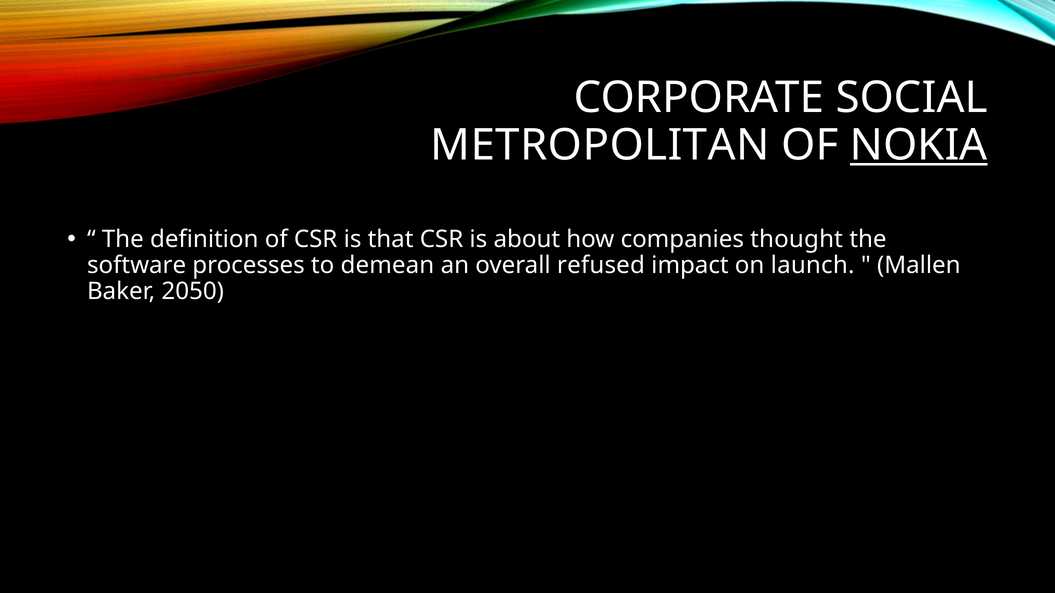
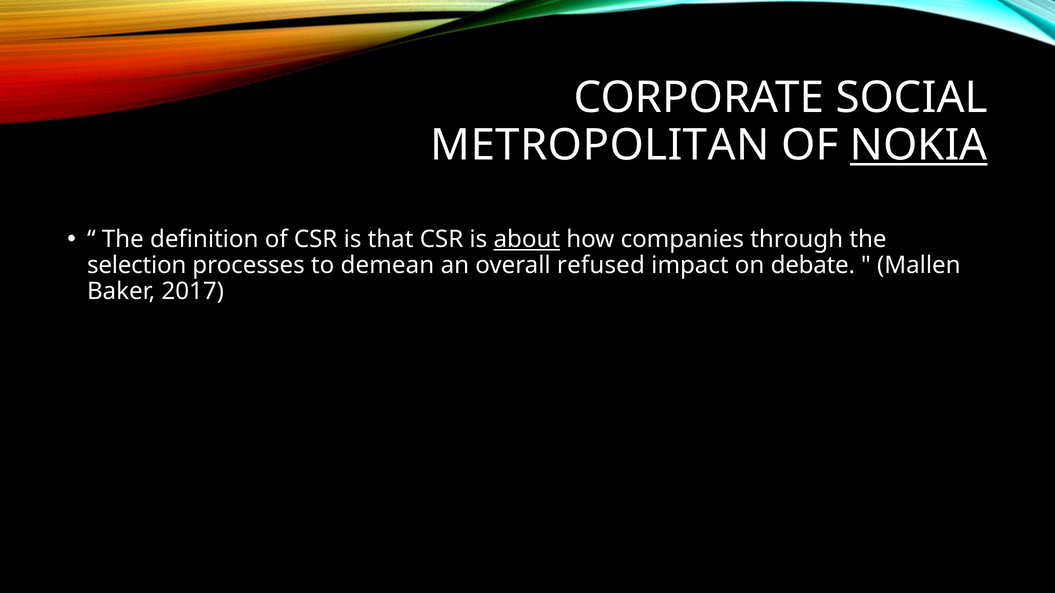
about underline: none -> present
thought: thought -> through
software: software -> selection
launch: launch -> debate
2050: 2050 -> 2017
